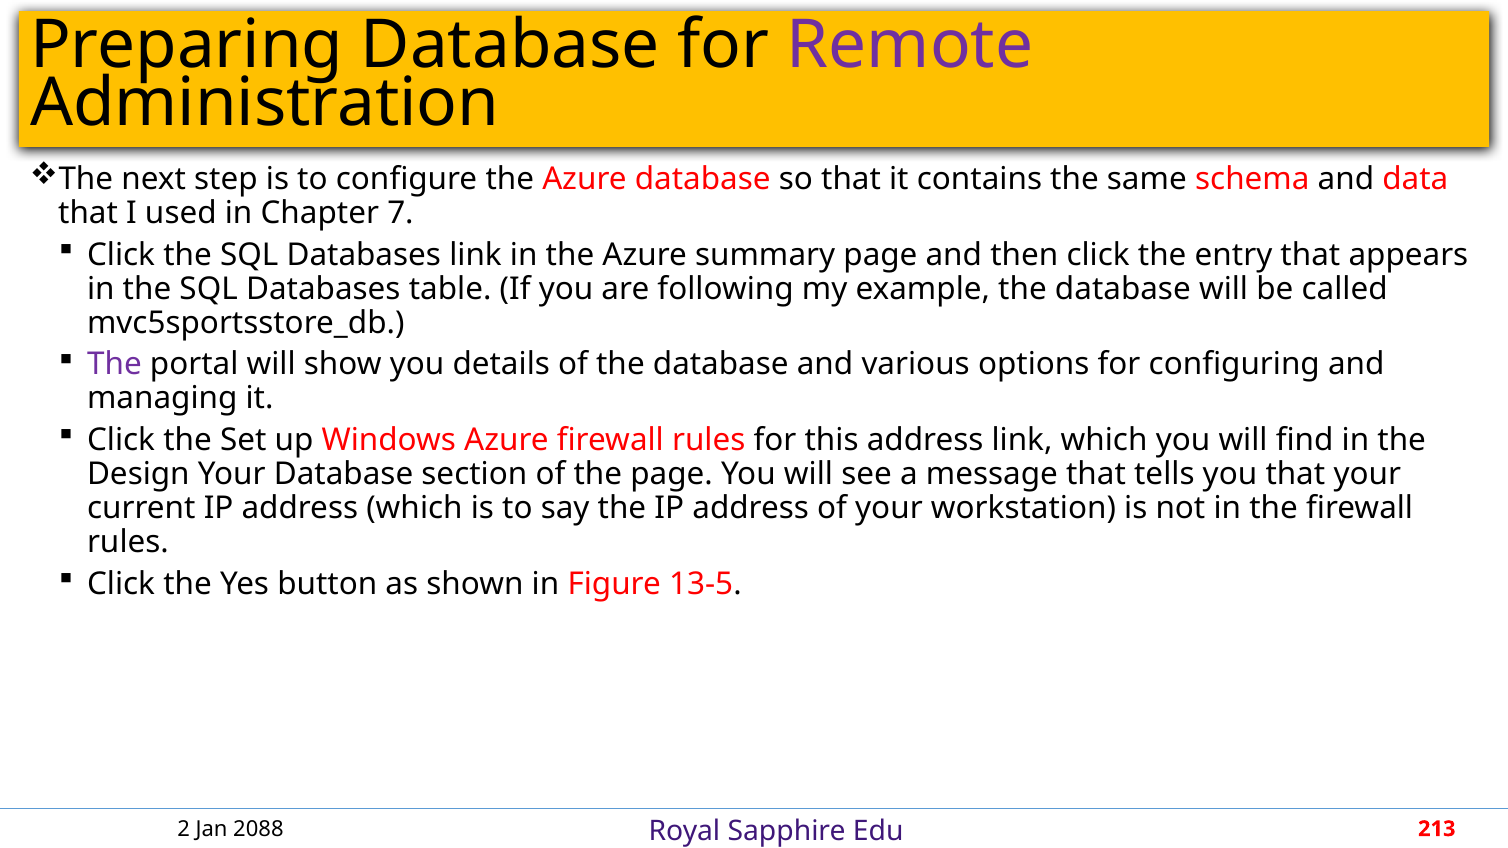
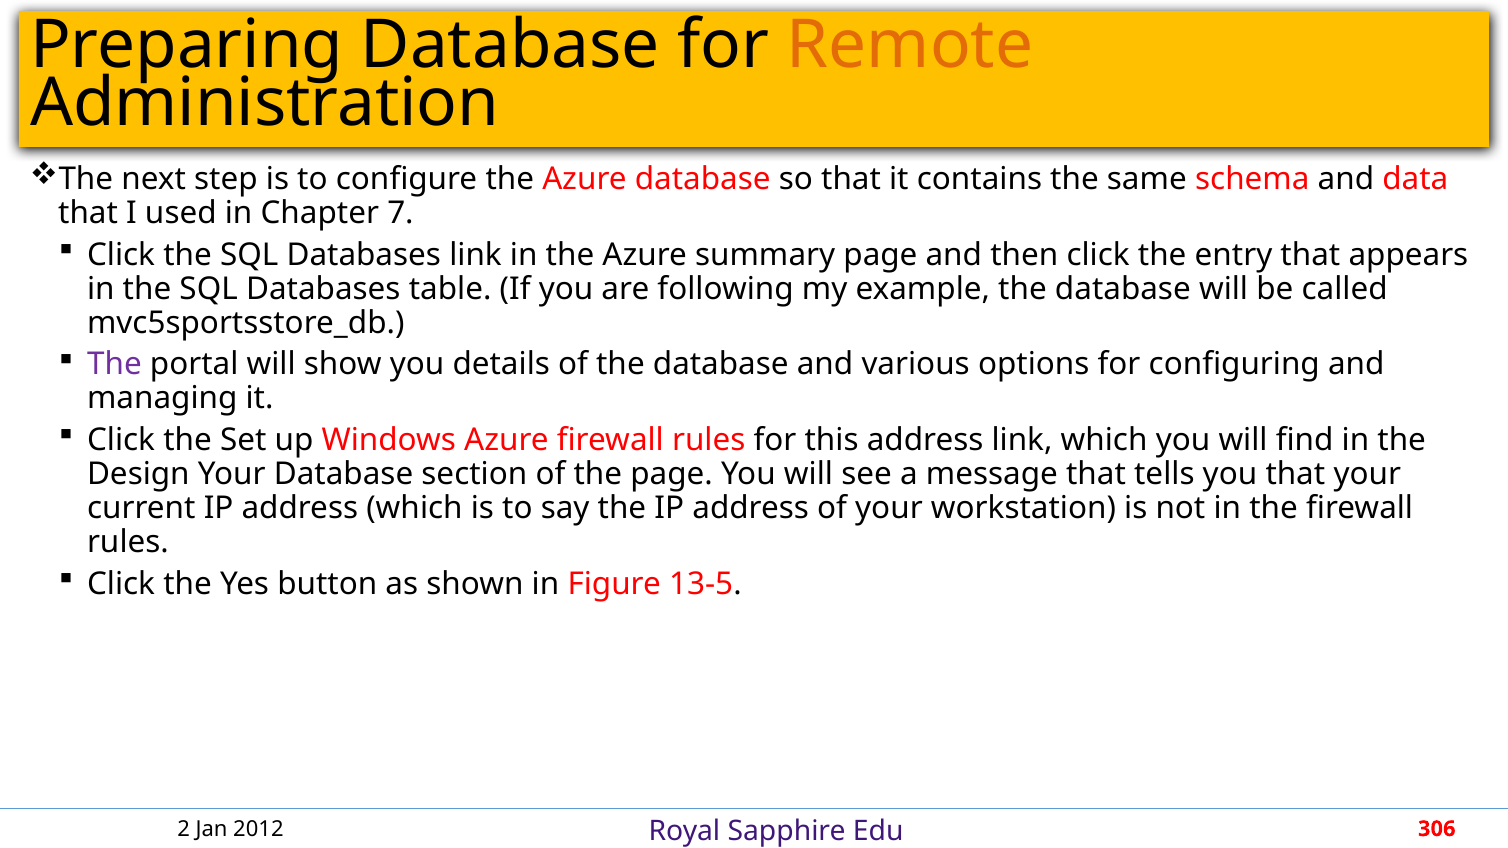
Remote colour: purple -> orange
2088: 2088 -> 2012
213: 213 -> 306
